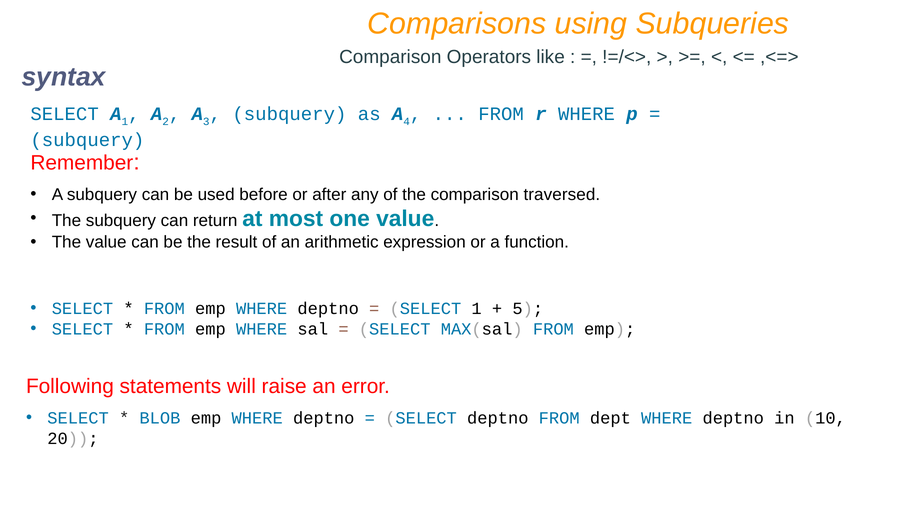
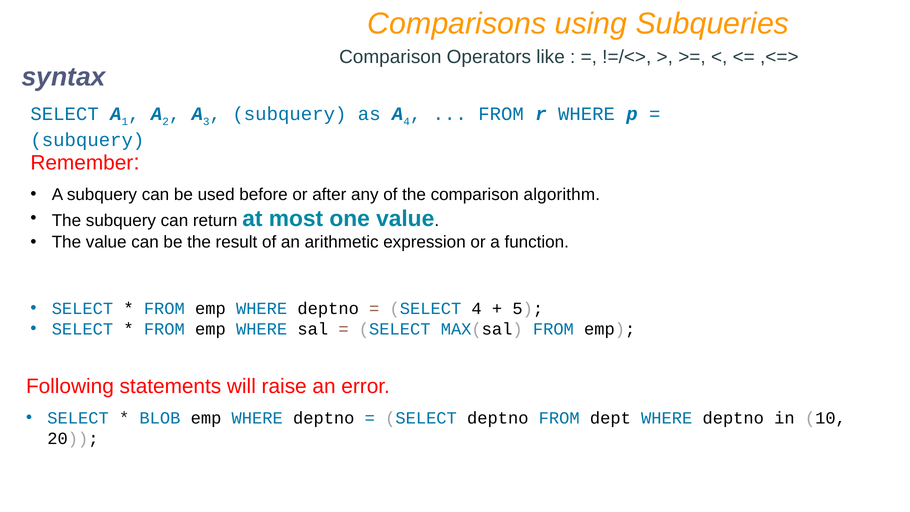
traversed: traversed -> algorithm
SELECT 1: 1 -> 4
